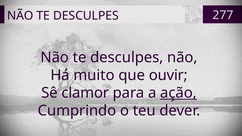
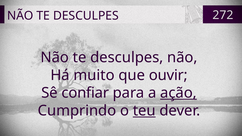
277: 277 -> 272
clamor: clamor -> confiar
teu underline: none -> present
